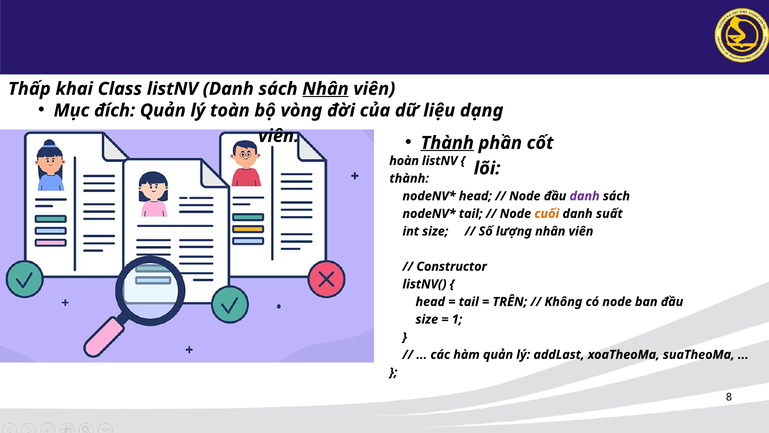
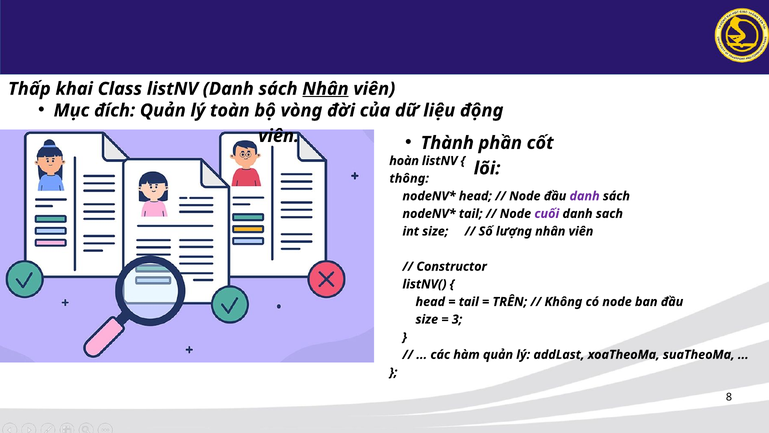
dạng: dạng -> động
Thành at (447, 143) underline: present -> none
thành at (409, 178): thành -> thông
cuối colour: orange -> purple
suất: suất -> sach
1: 1 -> 3
